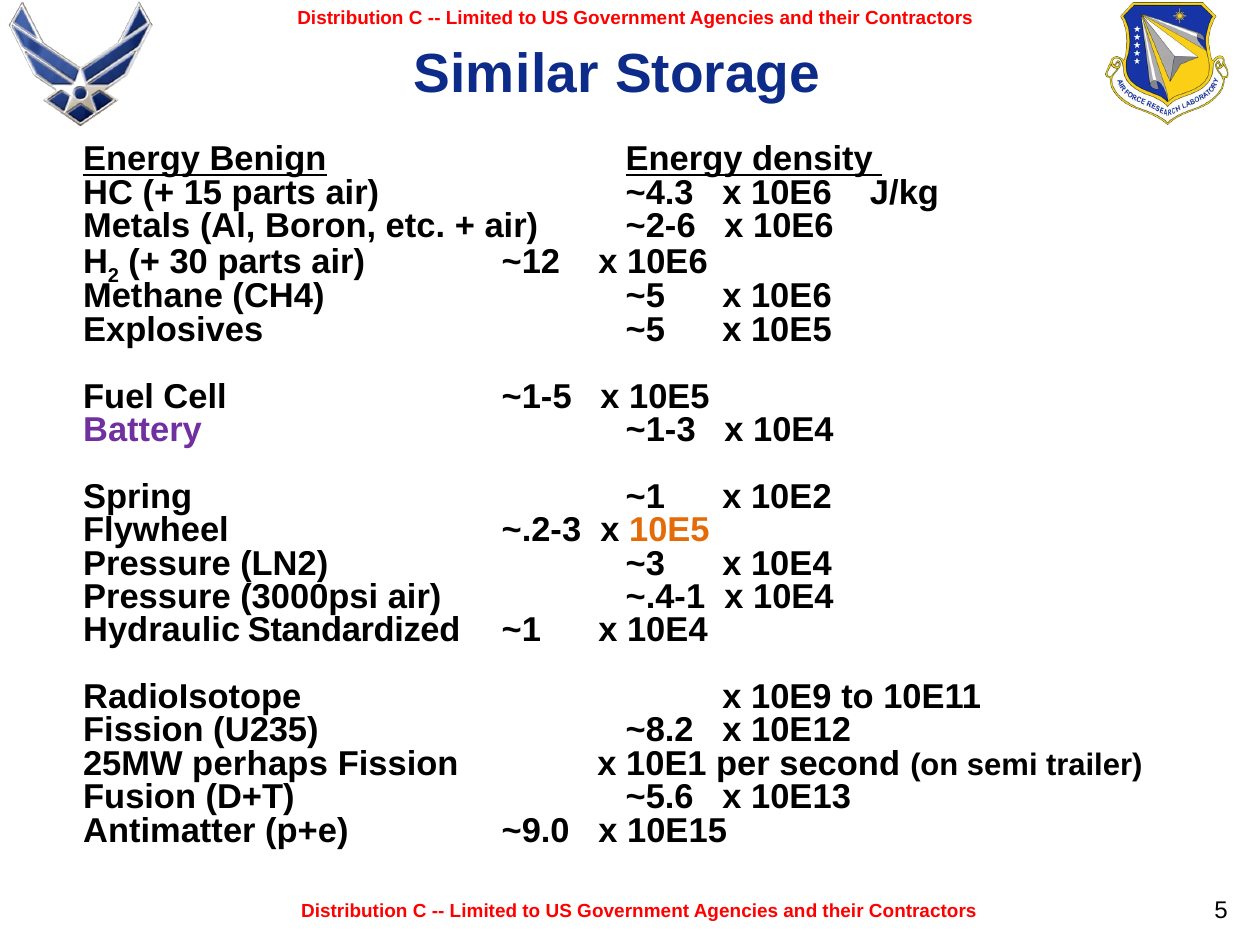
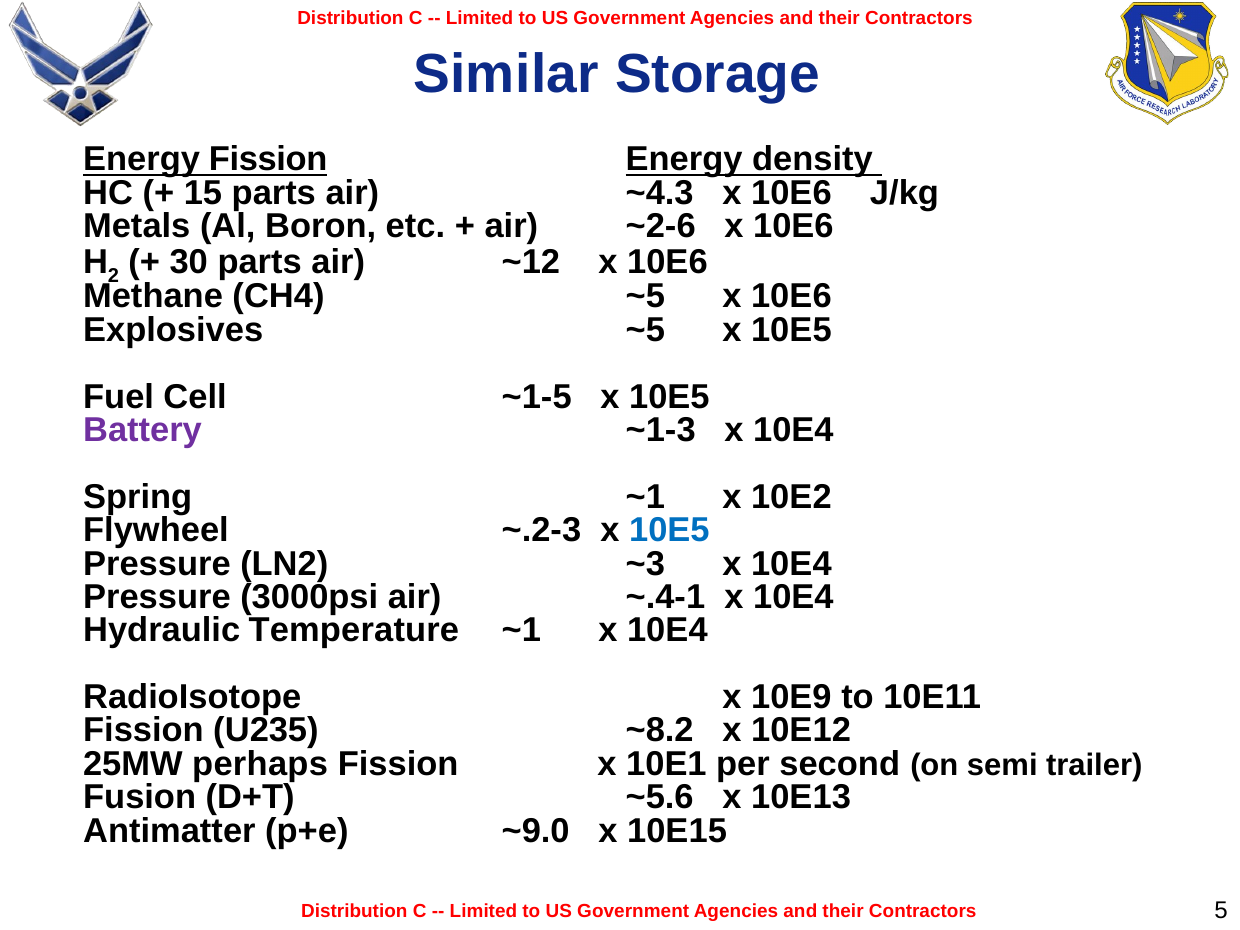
Energy Benign: Benign -> Fission
10E5 at (669, 530) colour: orange -> blue
Standardized: Standardized -> Temperature
